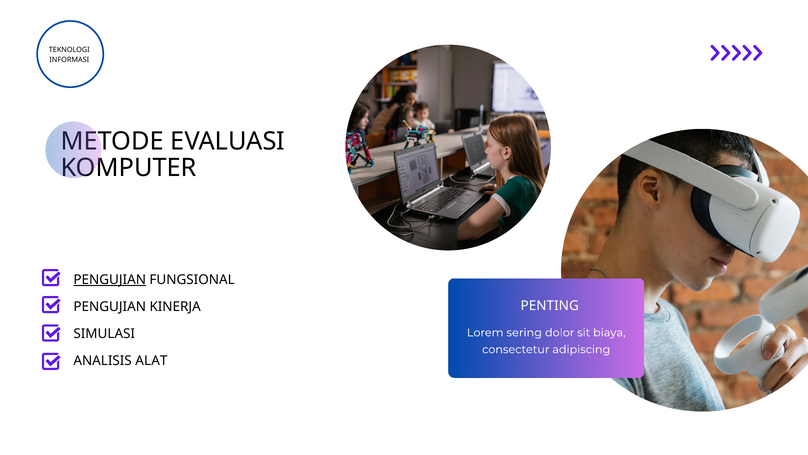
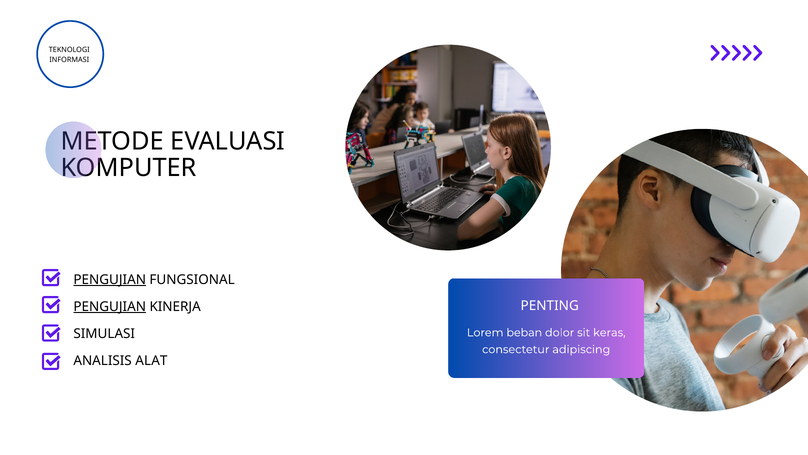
PENGUJIAN at (110, 306) underline: none -> present
sering: sering -> beban
biaya: biaya -> keras
